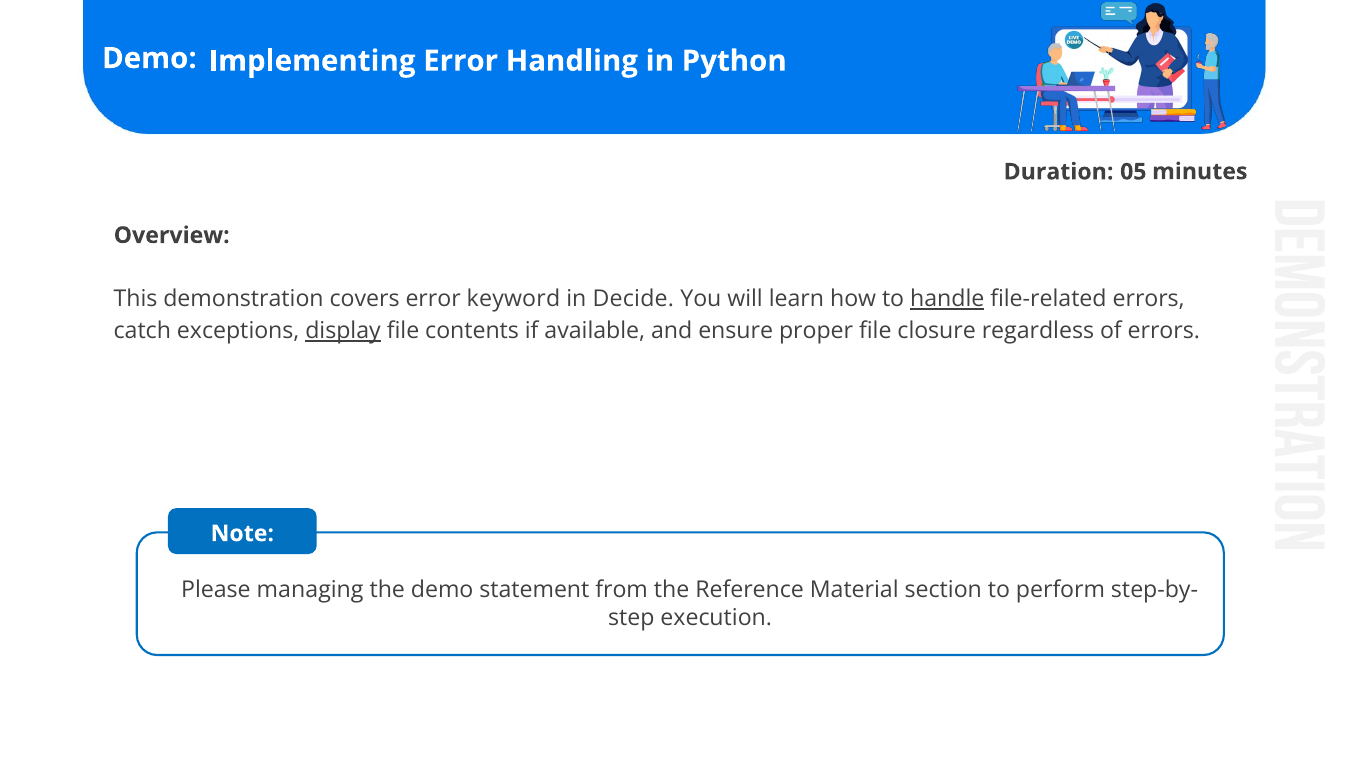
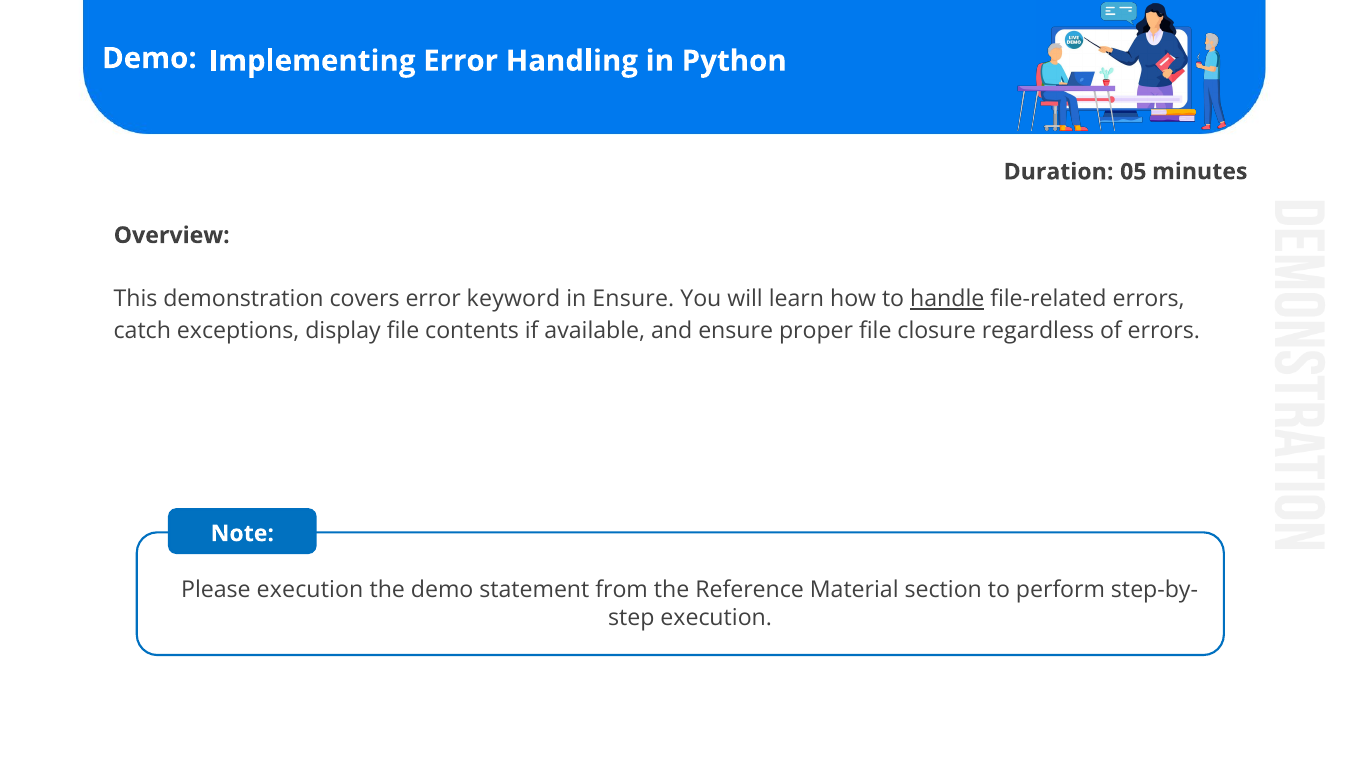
in Decide: Decide -> Ensure
display underline: present -> none
Please managing: managing -> execution
